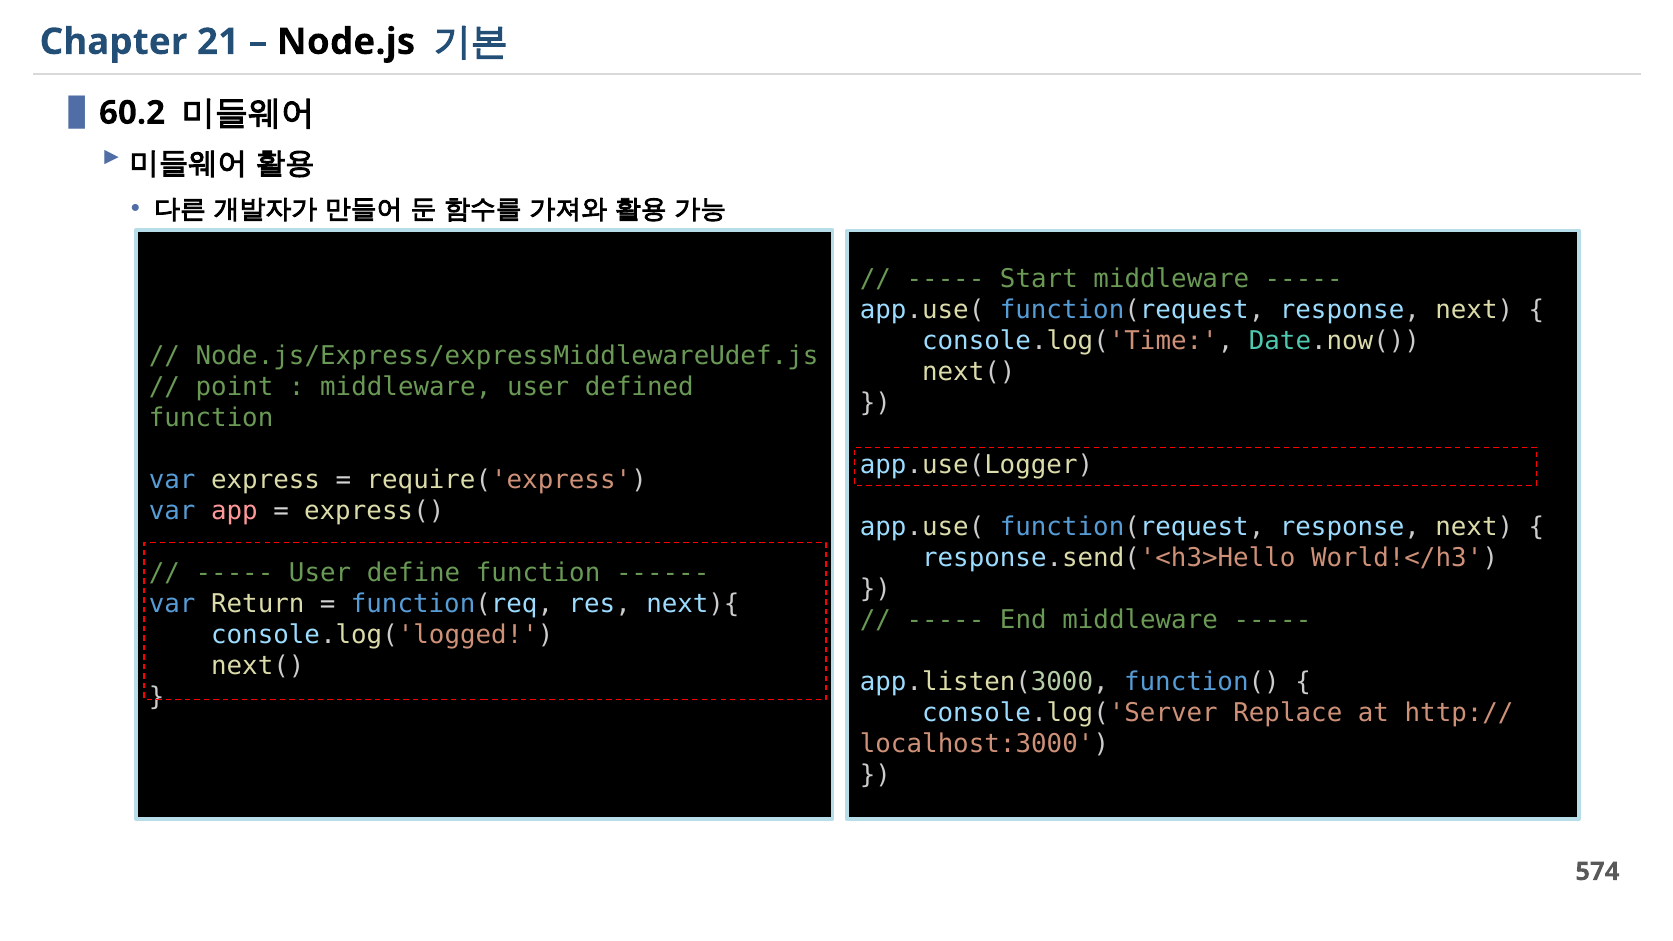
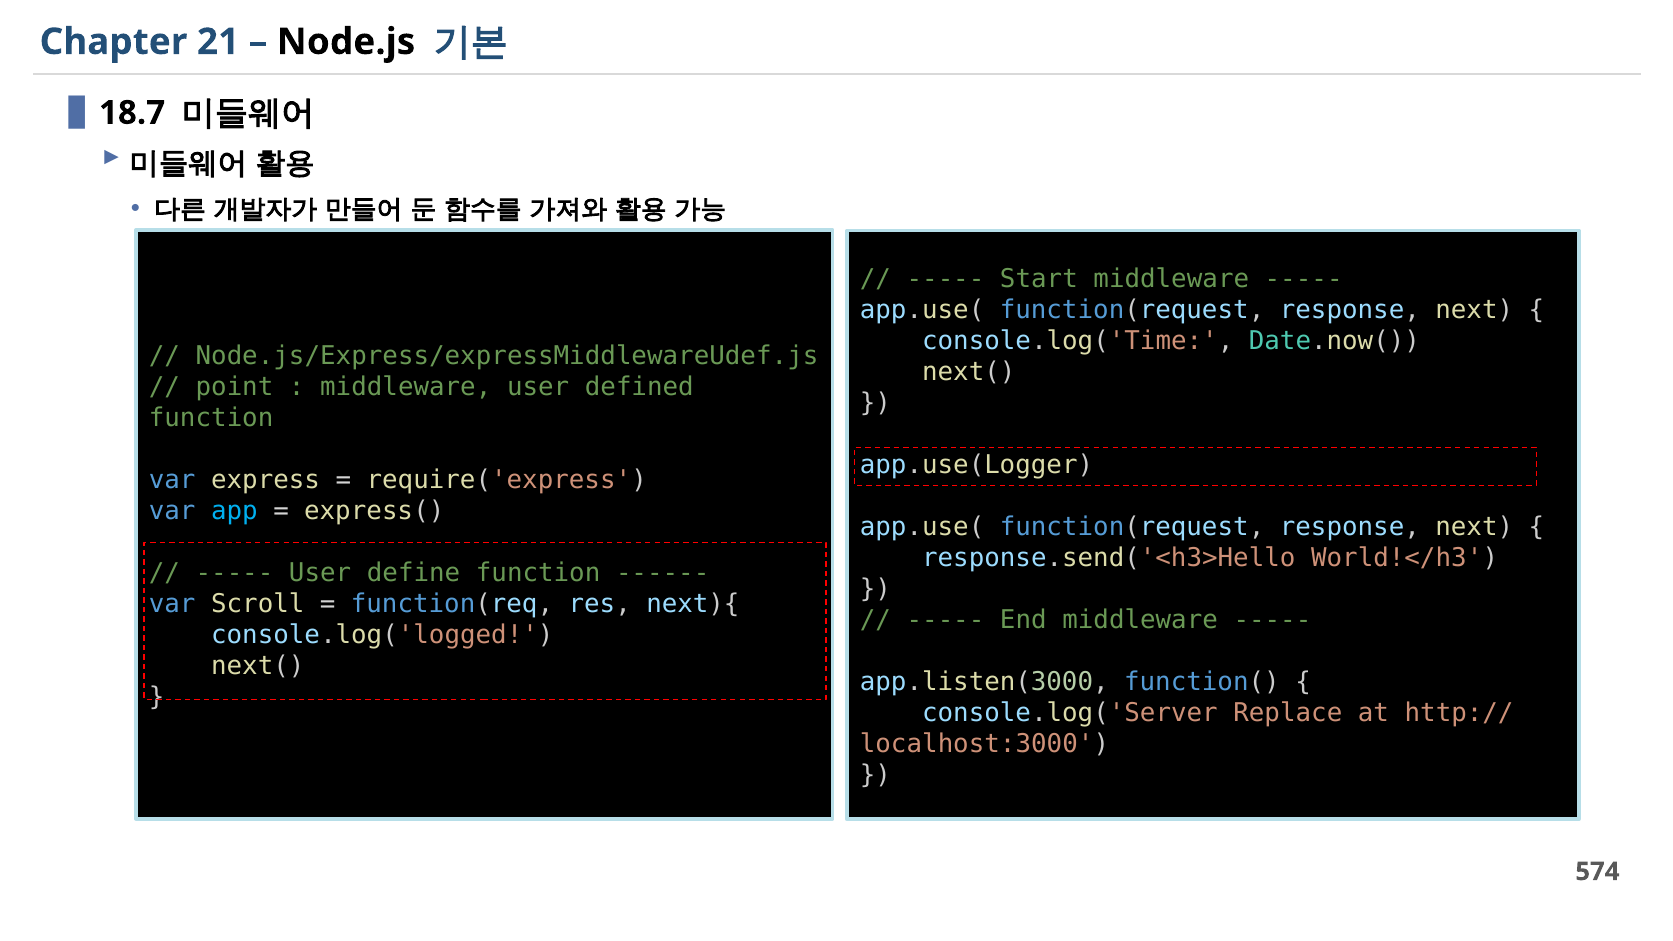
60.2: 60.2 -> 18.7
app colour: pink -> light blue
Return: Return -> Scroll
